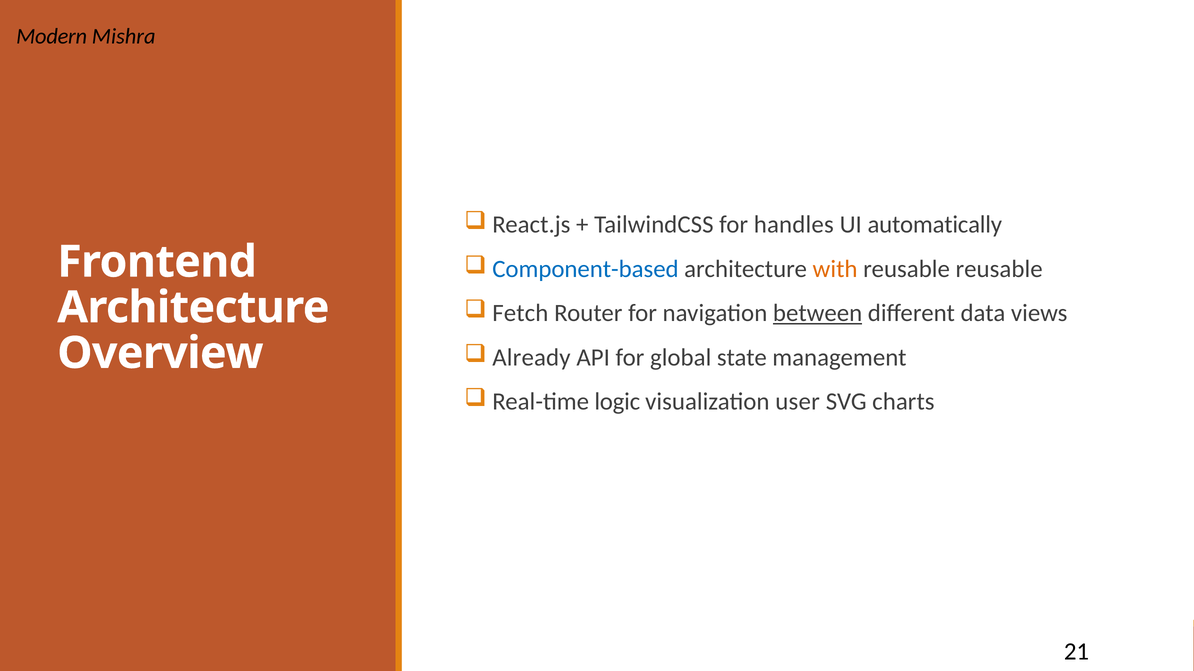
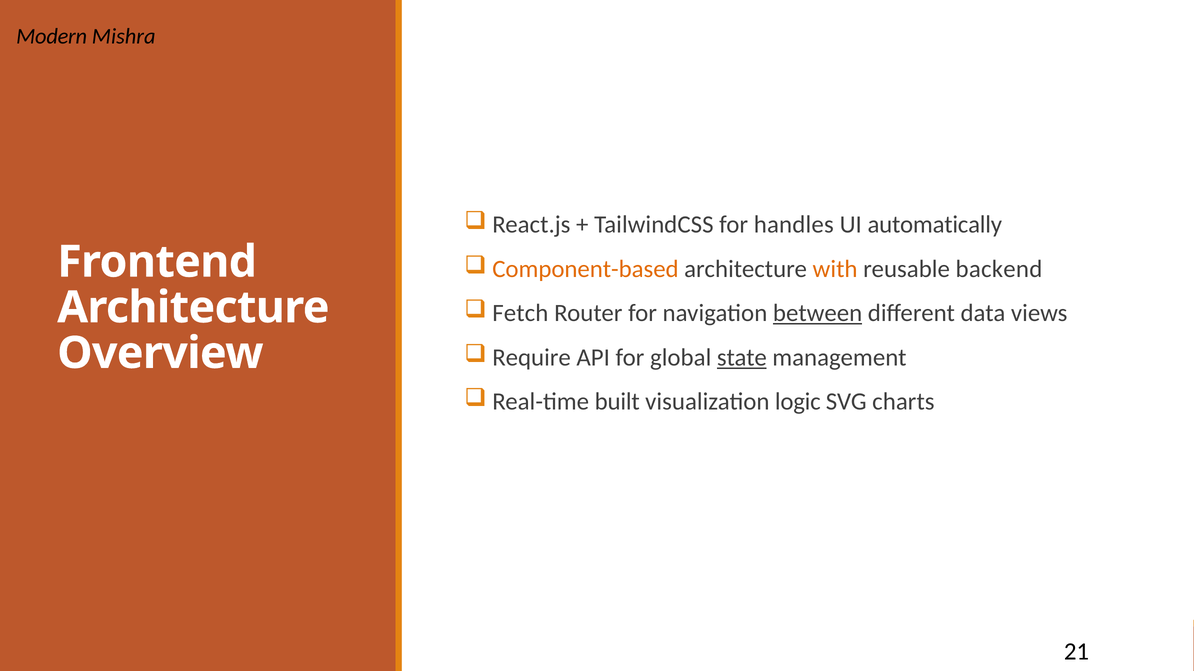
Component-based colour: blue -> orange
reusable reusable: reusable -> backend
Already: Already -> Require
state underline: none -> present
logic: logic -> built
user: user -> logic
